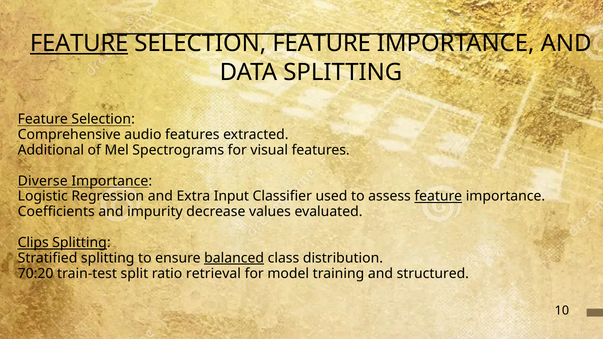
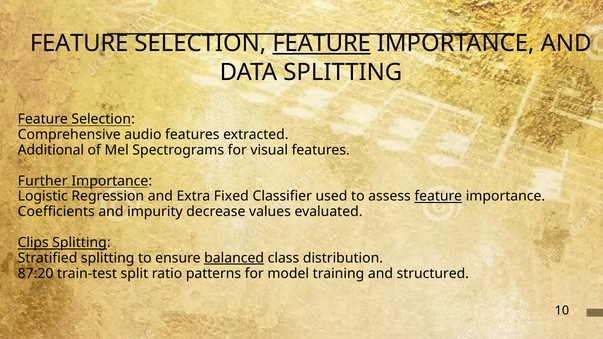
FEATURE at (79, 44) underline: present -> none
FEATURE at (322, 44) underline: none -> present
Diverse: Diverse -> Further
Input: Input -> Fixed
70:20: 70:20 -> 87:20
retrieval: retrieval -> patterns
